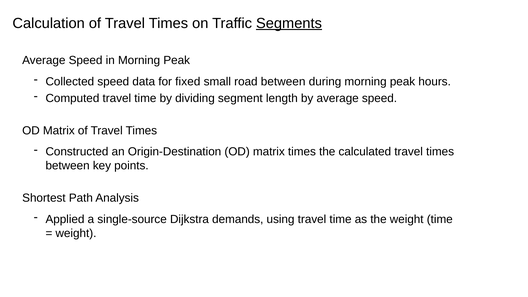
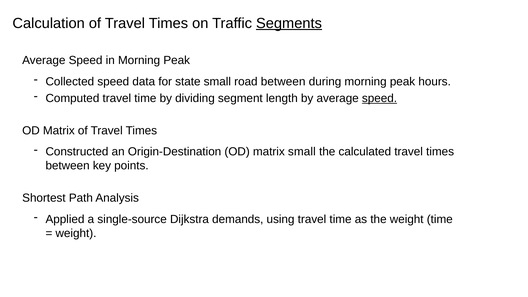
fixed: fixed -> state
speed at (379, 98) underline: none -> present
matrix times: times -> small
